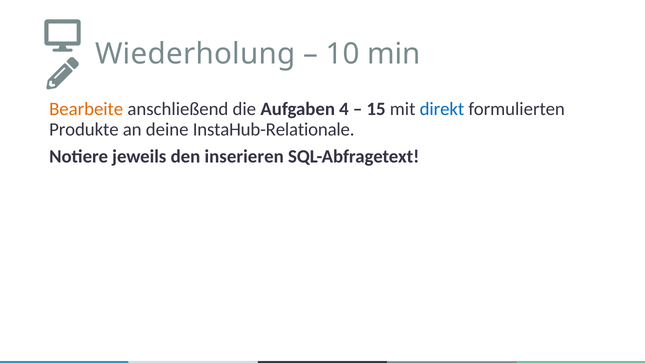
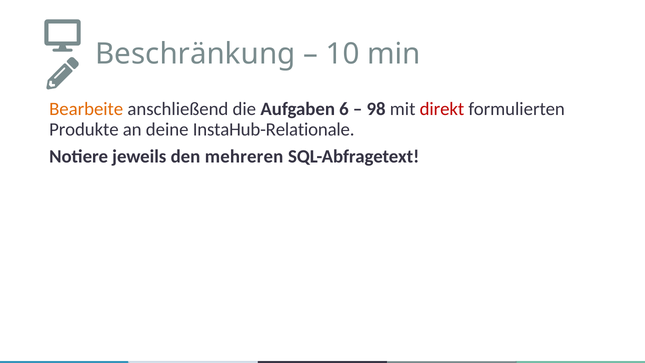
Wiederholung: Wiederholung -> Beschränkung
4: 4 -> 6
15: 15 -> 98
direkt colour: blue -> red
inserieren: inserieren -> mehreren
